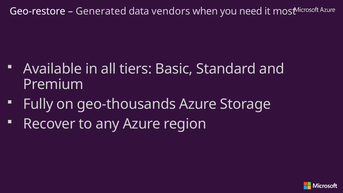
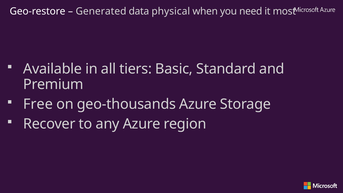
vendors: vendors -> physical
Fully: Fully -> Free
